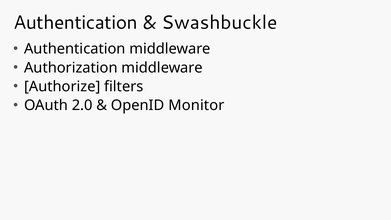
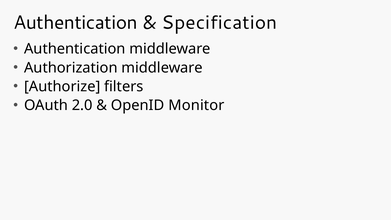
Swashbuckle: Swashbuckle -> Specification
